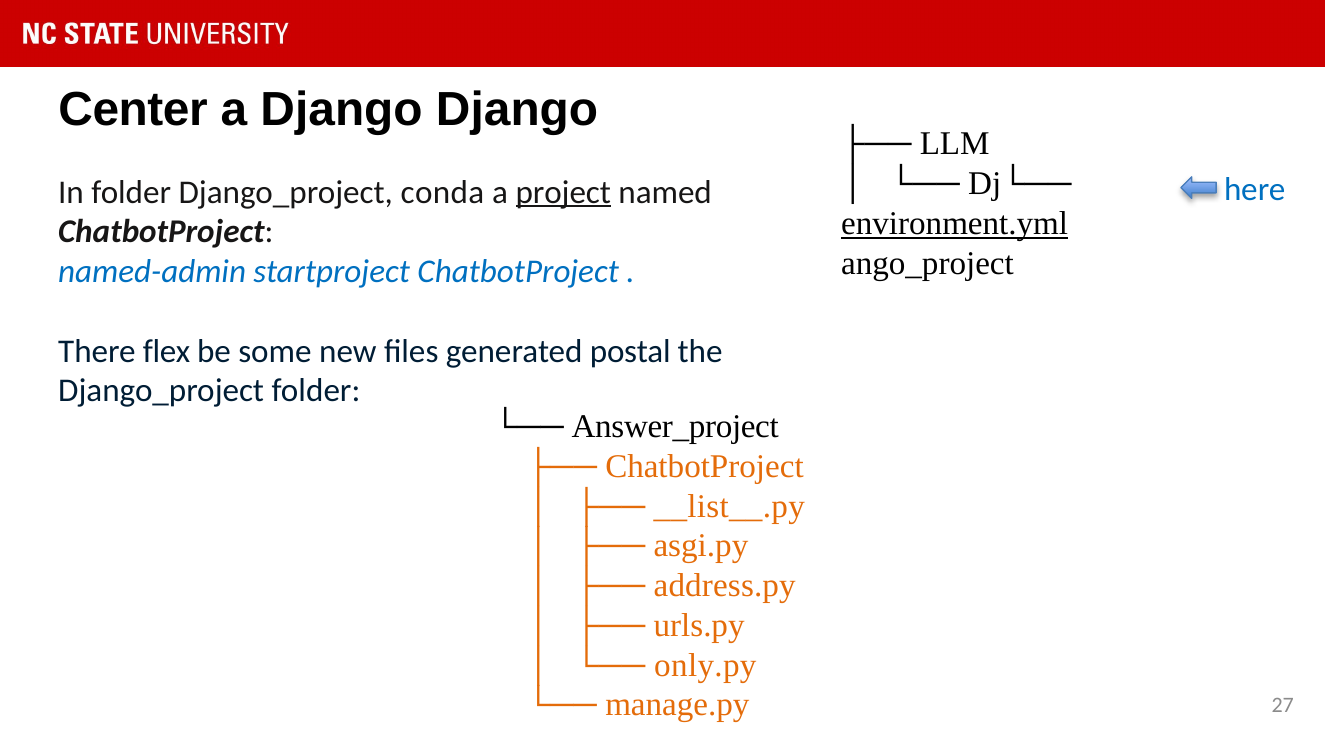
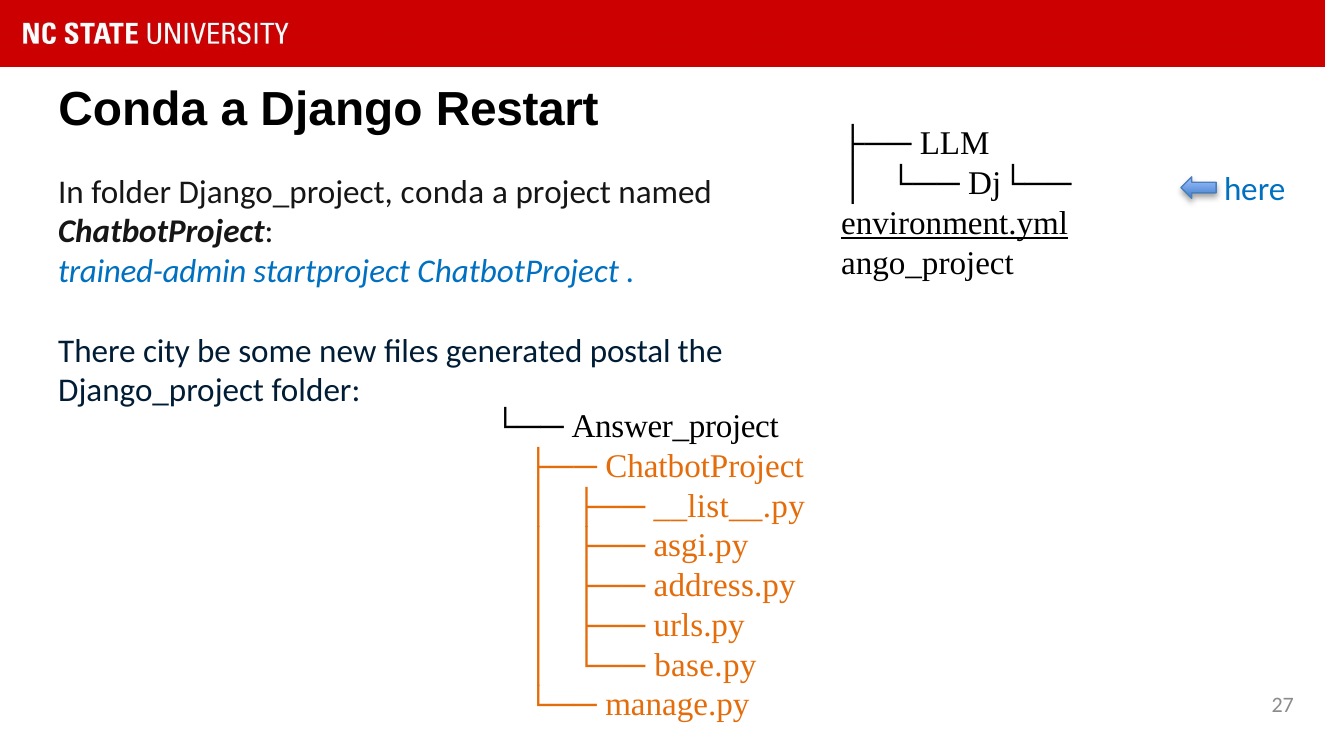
Center at (133, 110): Center -> Conda
Django Django: Django -> Restart
project underline: present -> none
named-admin: named-admin -> trained-admin
flex: flex -> city
only.py: only.py -> base.py
